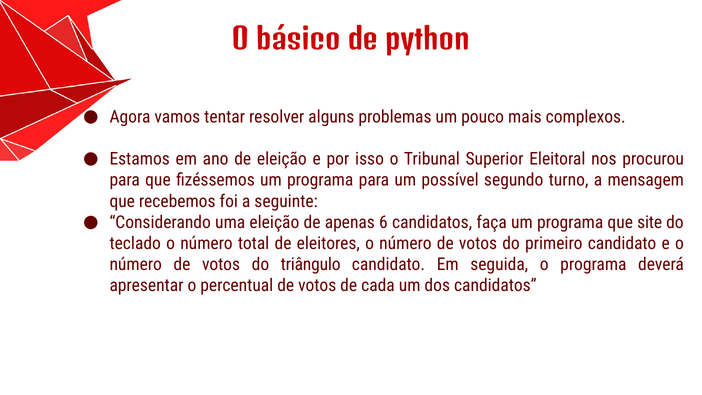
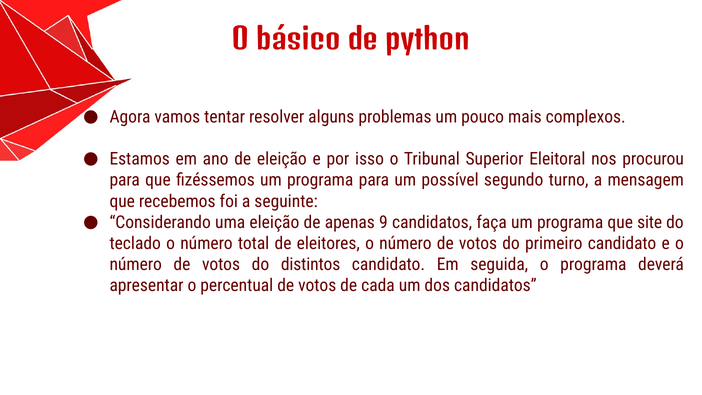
6: 6 -> 9
triângulo: triângulo -> distintos
